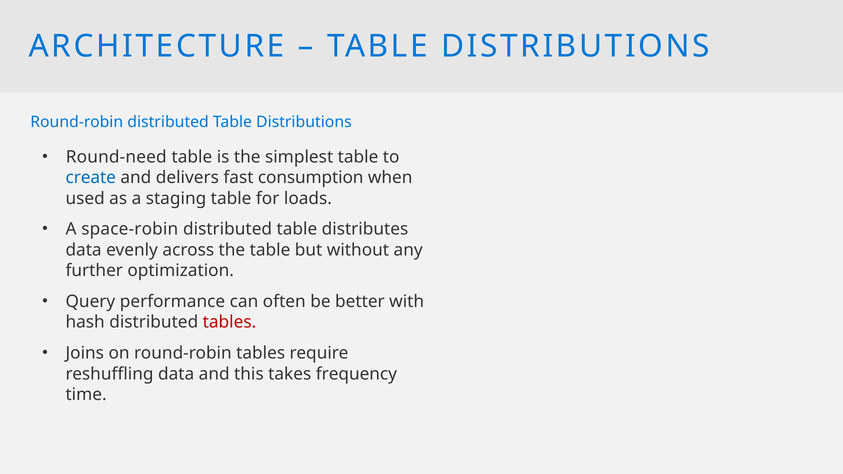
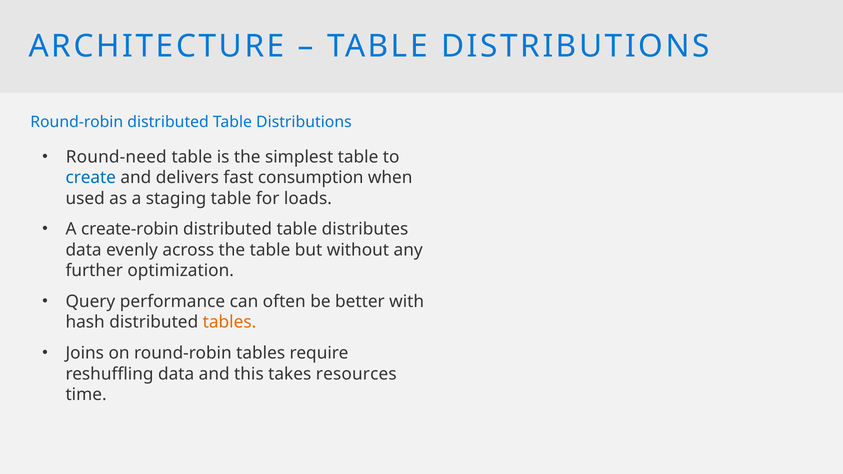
space-robin: space-robin -> create-robin
tables at (229, 322) colour: red -> orange
frequency: frequency -> resources
